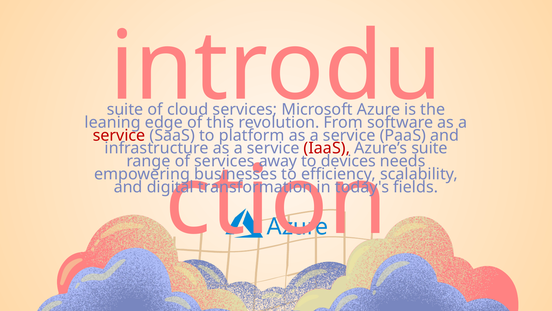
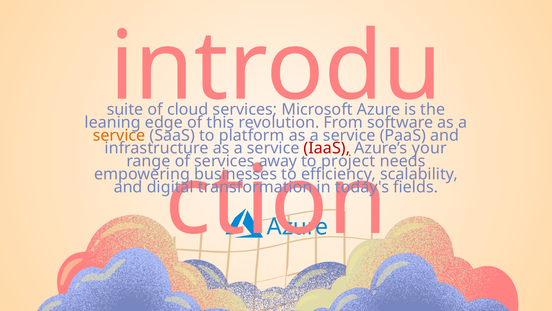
service at (119, 135) colour: red -> orange
Azure’s suite: suite -> your
devices: devices -> project
